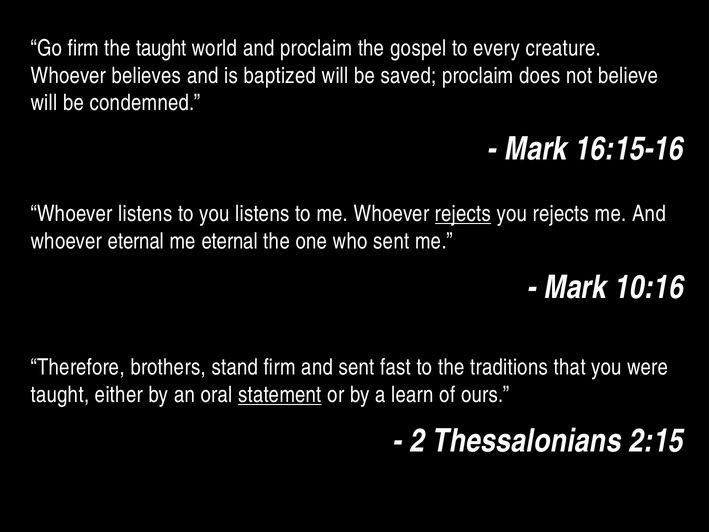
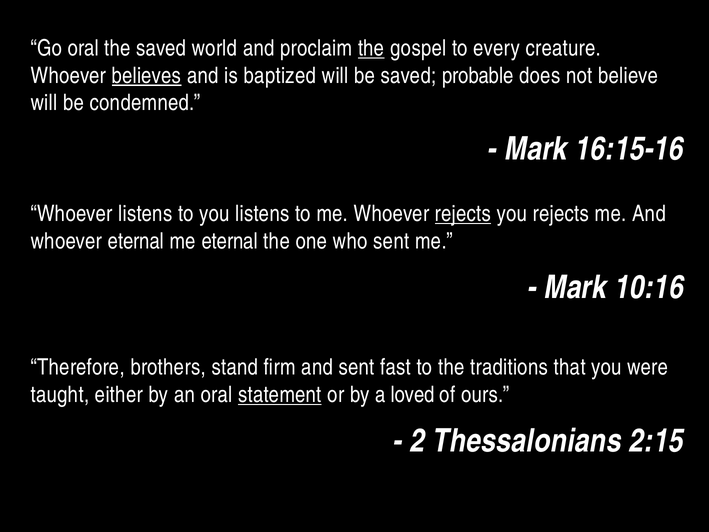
Go firm: firm -> oral
the taught: taught -> saved
the at (371, 48) underline: none -> present
believes underline: none -> present
saved proclaim: proclaim -> probable
learn: learn -> loved
